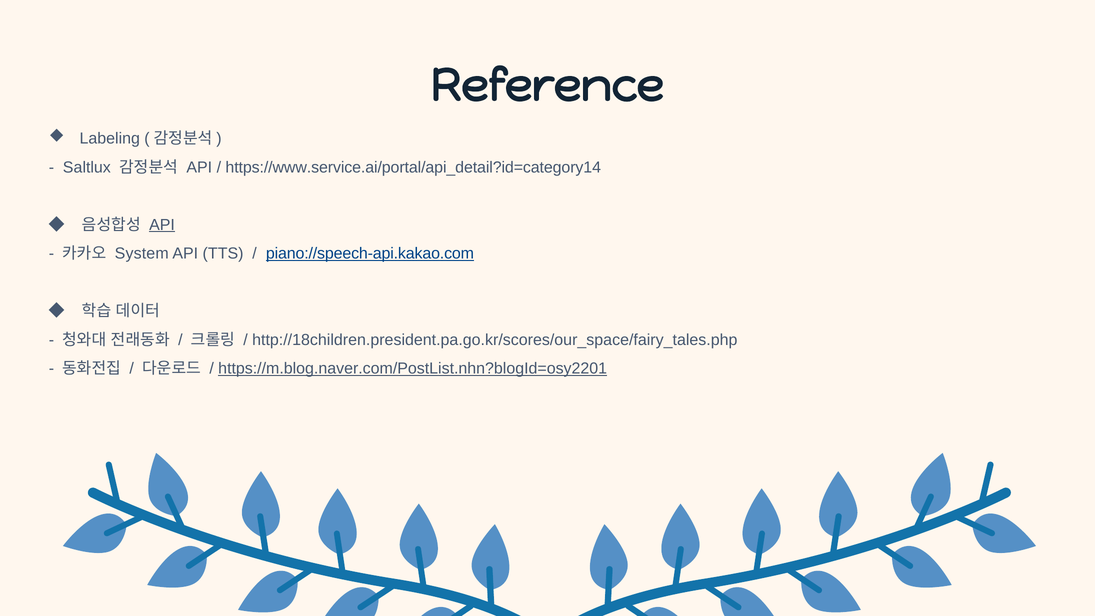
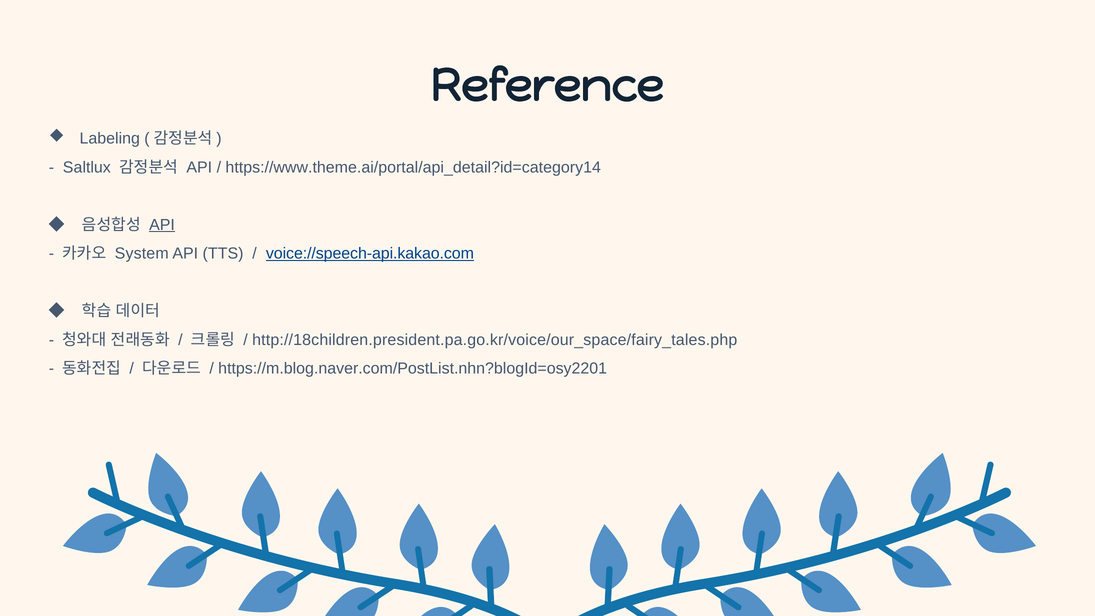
https://www.service.ai/portal/api_detail?id=category14: https://www.service.ai/portal/api_detail?id=category14 -> https://www.theme.ai/portal/api_detail?id=category14
piano://speech-api.kakao.com: piano://speech-api.kakao.com -> voice://speech-api.kakao.com
http://18children.president.pa.go.kr/scores/our_space/fairy_tales.php: http://18children.president.pa.go.kr/scores/our_space/fairy_tales.php -> http://18children.president.pa.go.kr/voice/our_space/fairy_tales.php
https://m.blog.naver.com/PostList.nhn?blogId=osy2201 underline: present -> none
